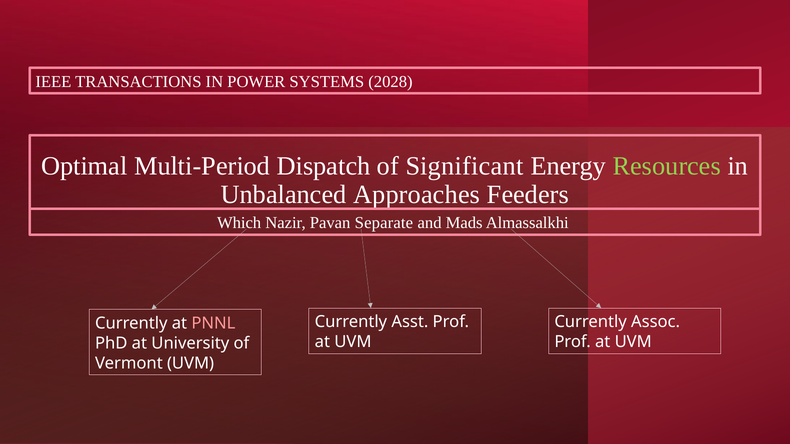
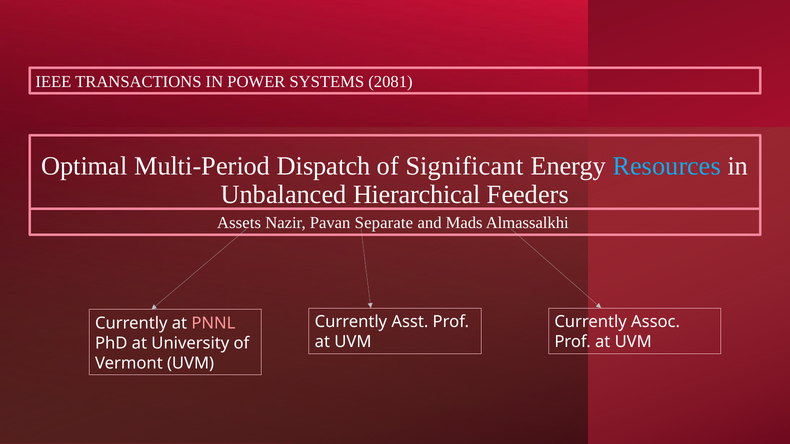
2028: 2028 -> 2081
Resources colour: light green -> light blue
Approaches: Approaches -> Hierarchical
Which: Which -> Assets
